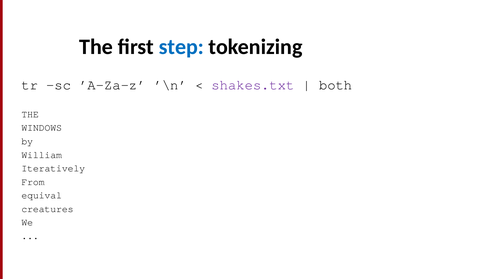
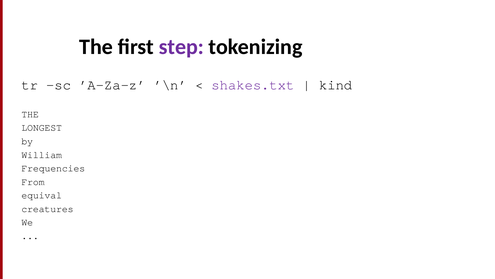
step colour: blue -> purple
both: both -> kind
WINDOWS: WINDOWS -> LONGEST
Iteratively: Iteratively -> Frequencies
